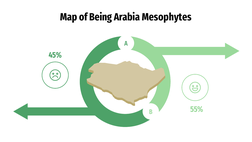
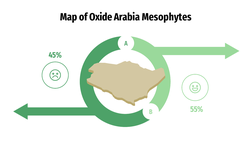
Being: Being -> Oxide
